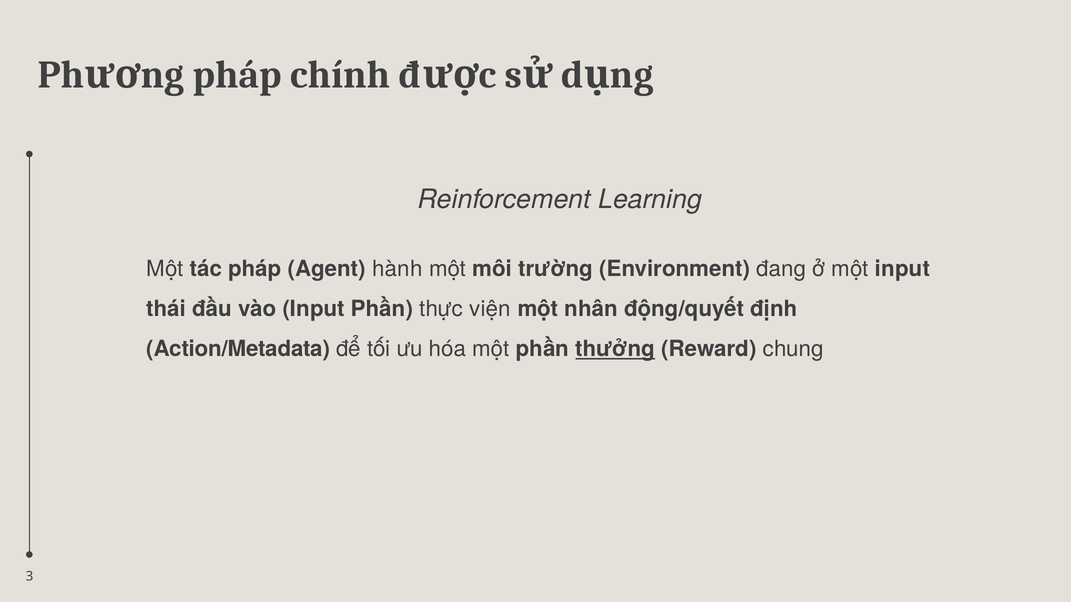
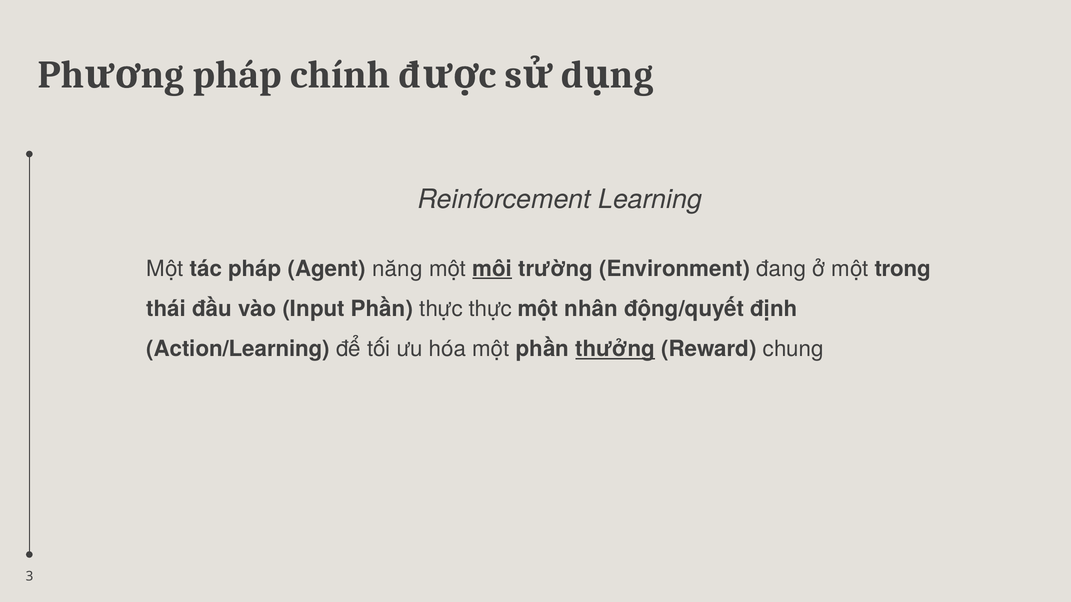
hành: hành -> năng
môi underline: none -> present
một input: input -> trong
thực viện: viện -> thực
Action/Metadata: Action/Metadata -> Action/Learning
